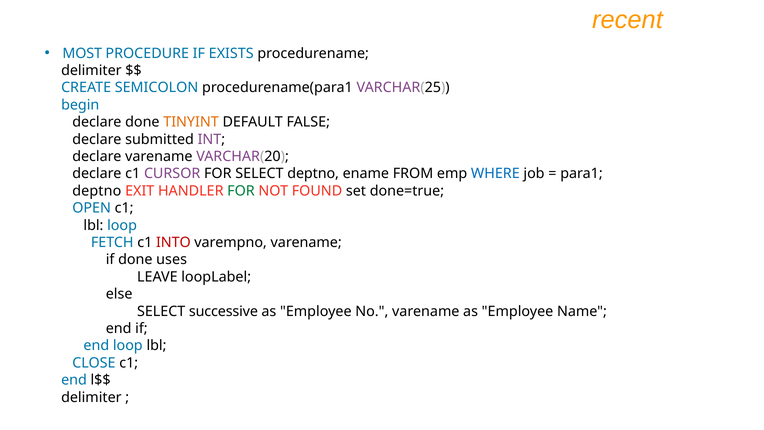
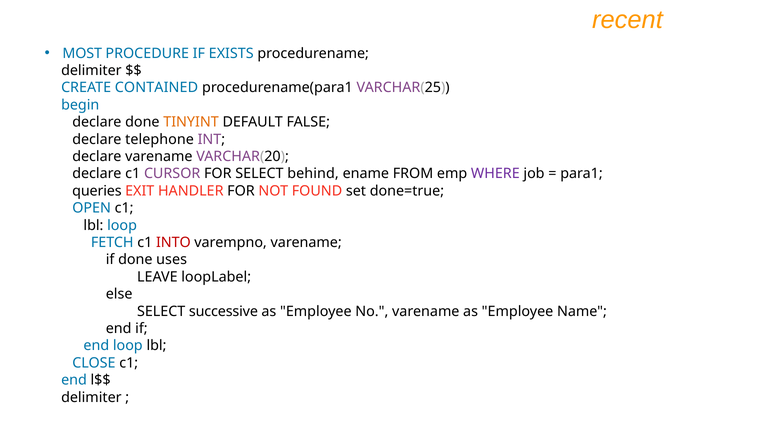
SEMICOLON: SEMICOLON -> CONTAINED
submitted: submitted -> telephone
SELECT deptno: deptno -> behind
WHERE colour: blue -> purple
deptno at (97, 191): deptno -> queries
FOR at (241, 191) colour: green -> black
